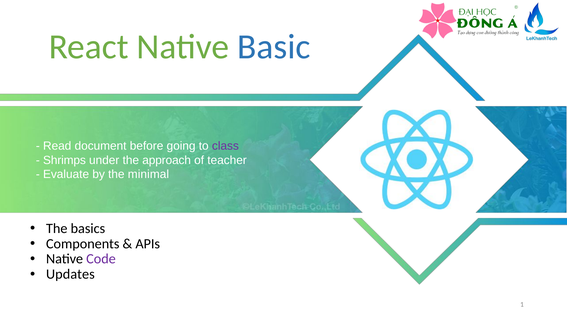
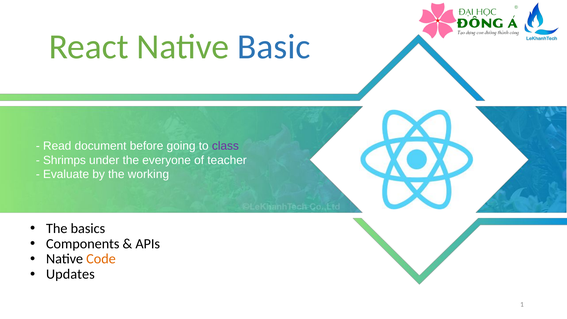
approach: approach -> everyone
minimal: minimal -> working
Code colour: purple -> orange
